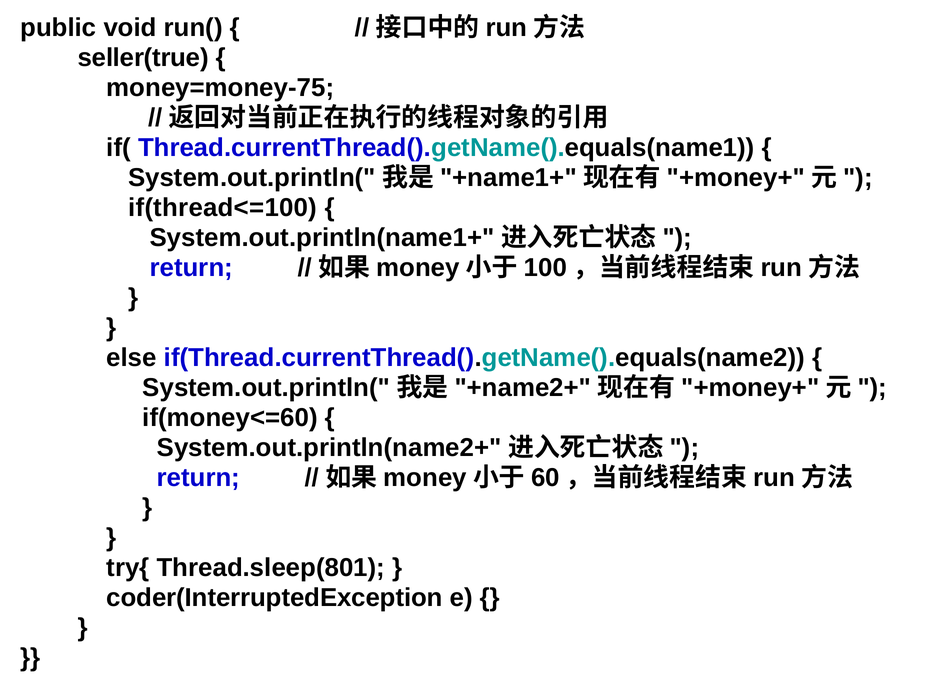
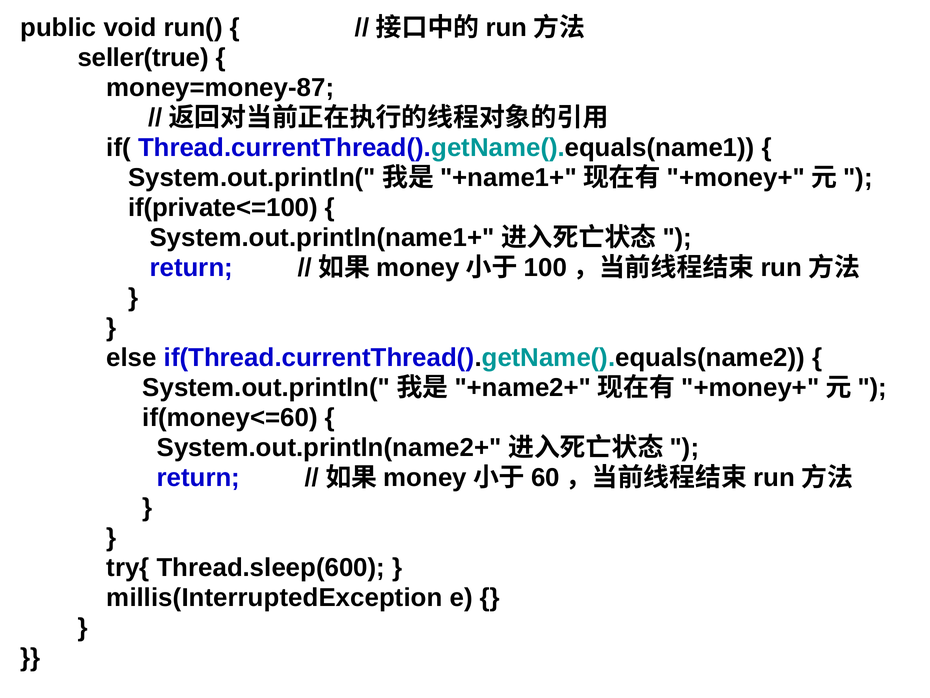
money=money-75: money=money-75 -> money=money-87
if(thread<=100: if(thread<=100 -> if(private<=100
Thread.sleep(801: Thread.sleep(801 -> Thread.sleep(600
coder(InterruptedException: coder(InterruptedException -> millis(InterruptedException
